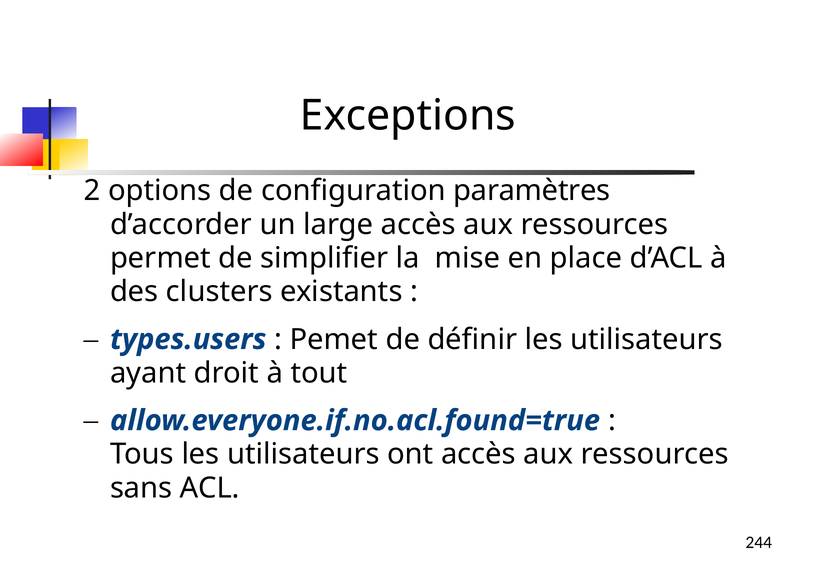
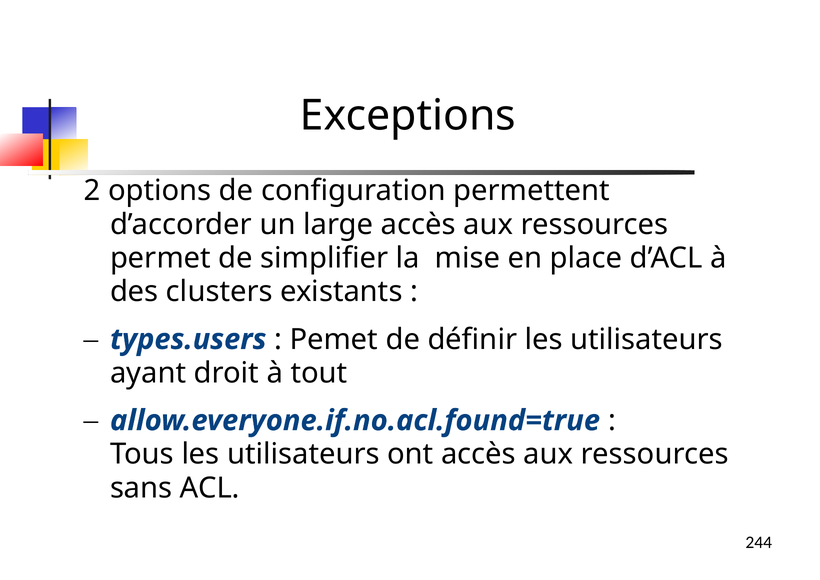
paramètres: paramètres -> permettent
